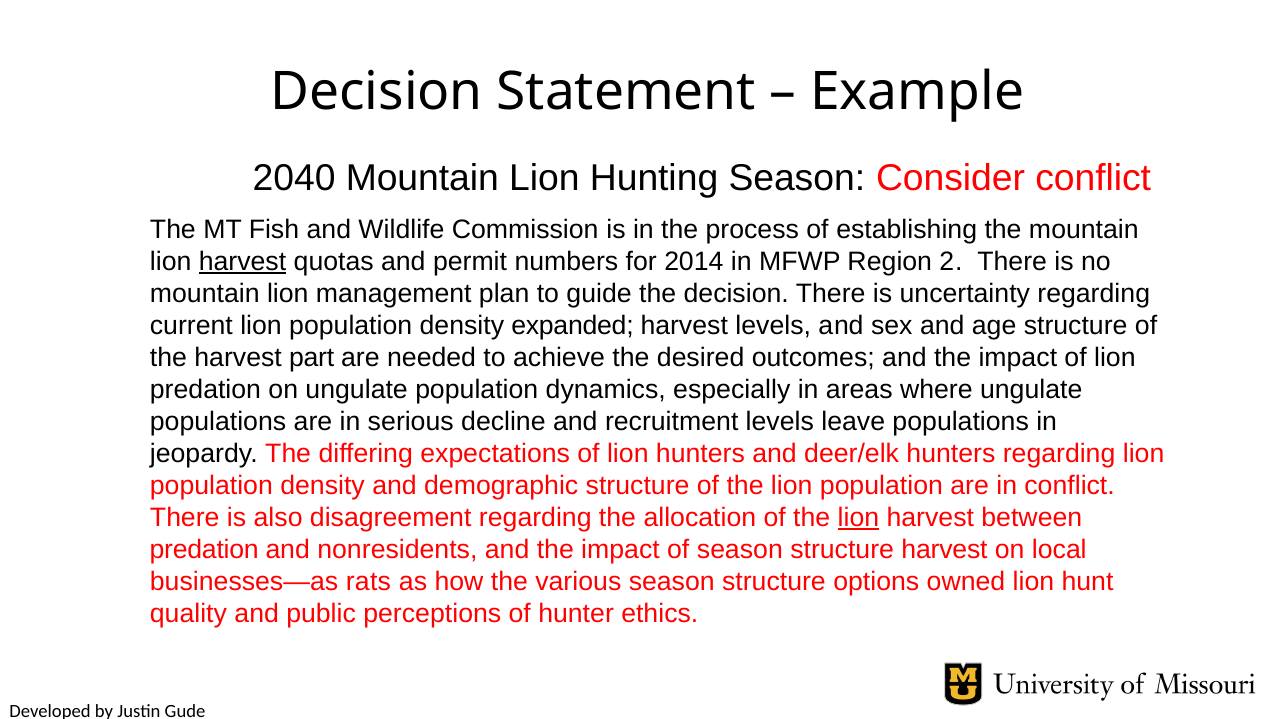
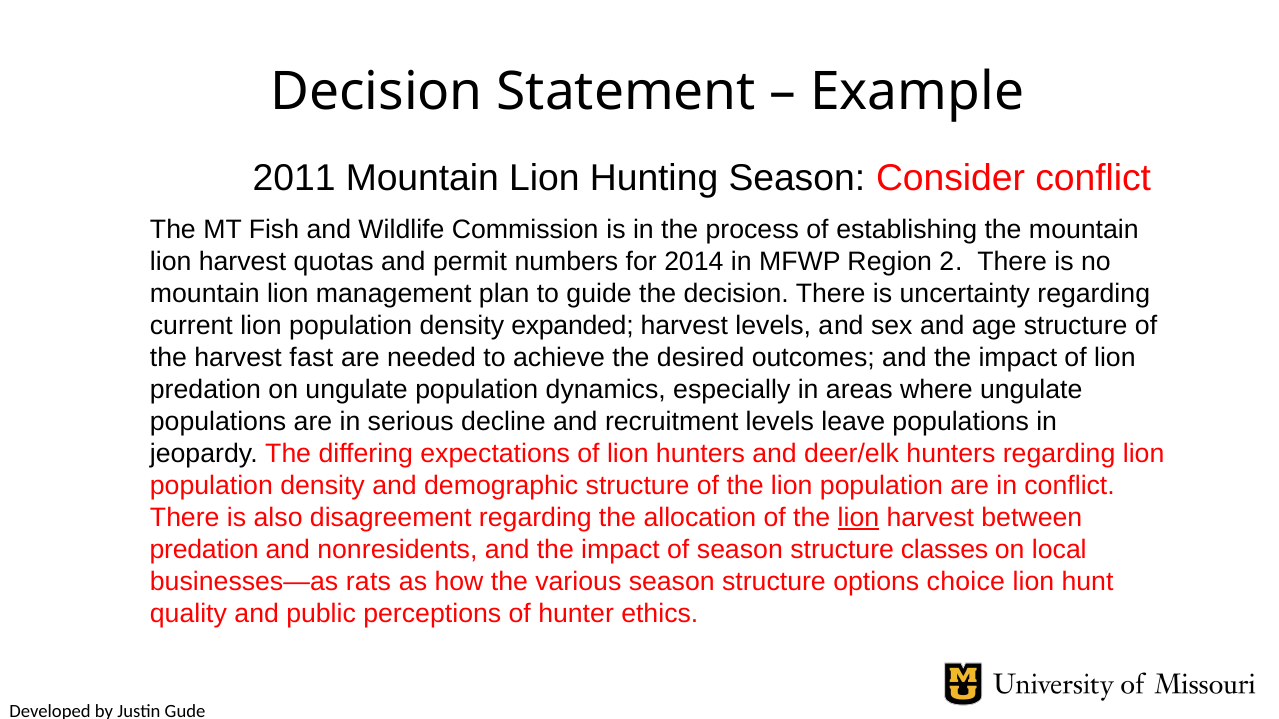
2040: 2040 -> 2011
harvest at (243, 262) underline: present -> none
part: part -> fast
structure harvest: harvest -> classes
owned: owned -> choice
